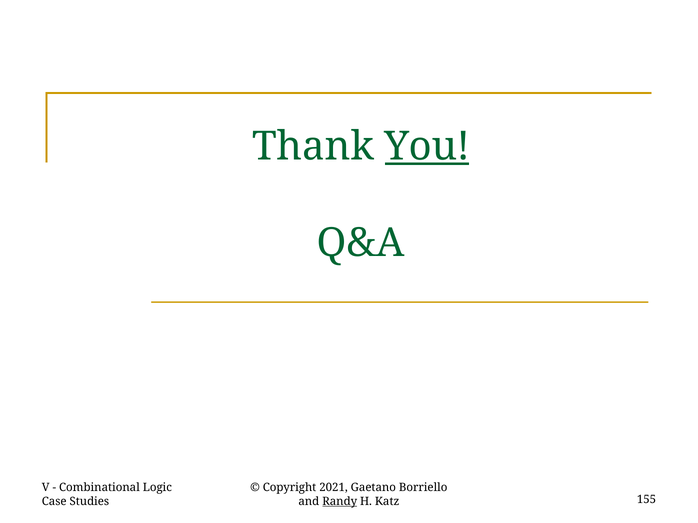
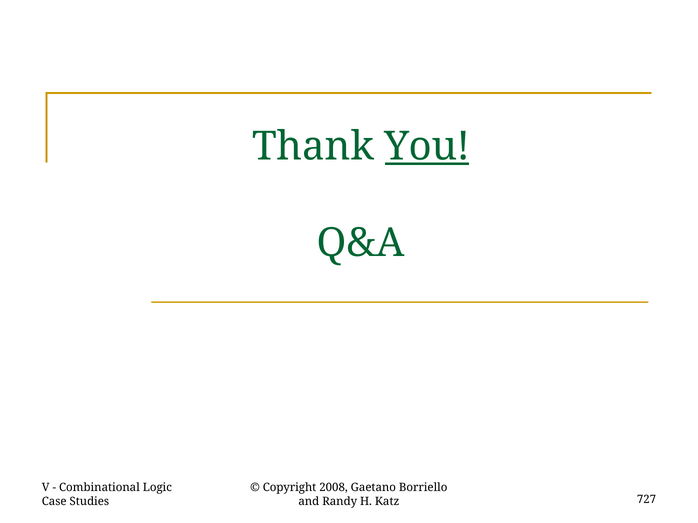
2021: 2021 -> 2008
Randy underline: present -> none
155: 155 -> 727
